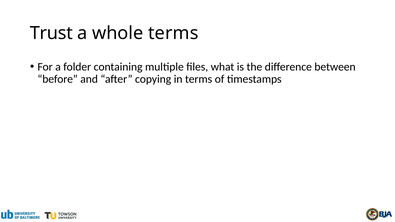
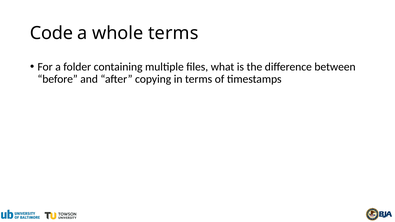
Trust: Trust -> Code
